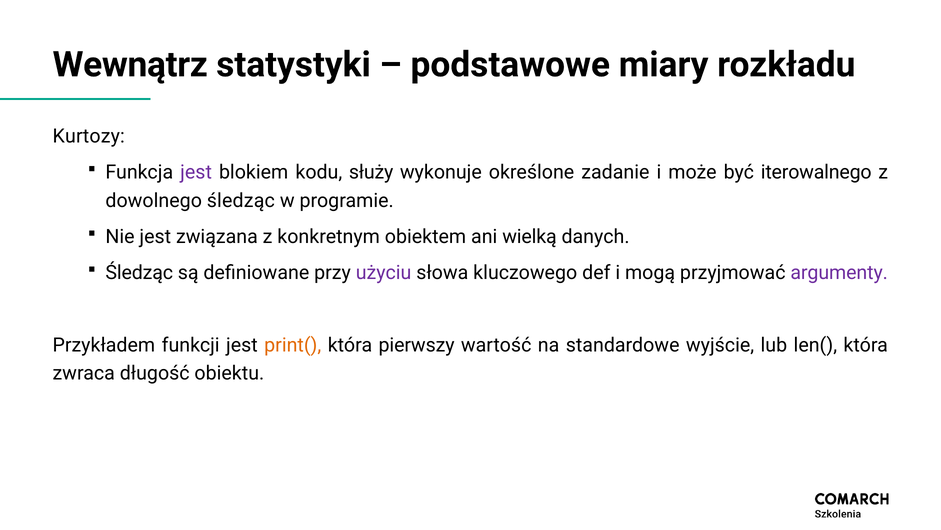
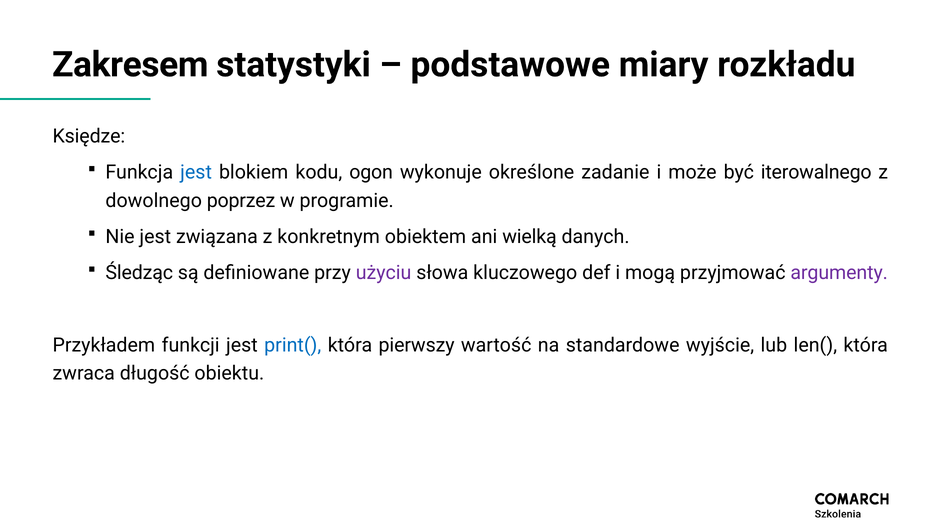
Wewnątrz: Wewnątrz -> Zakresem
Kurtozy: Kurtozy -> Księdze
jest at (196, 172) colour: purple -> blue
służy: służy -> ogon
dowolnego śledząc: śledząc -> poprzez
print( colour: orange -> blue
